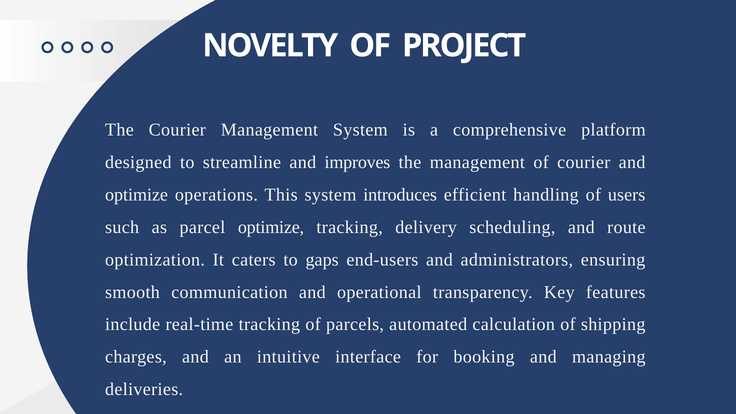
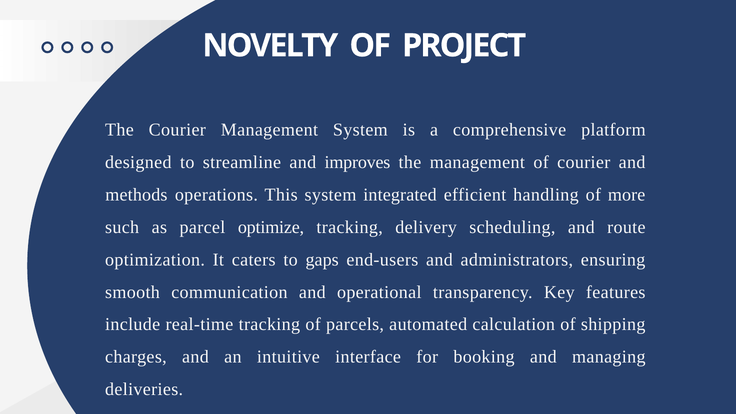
optimize at (137, 195): optimize -> methods
introduces: introduces -> integrated
users: users -> more
